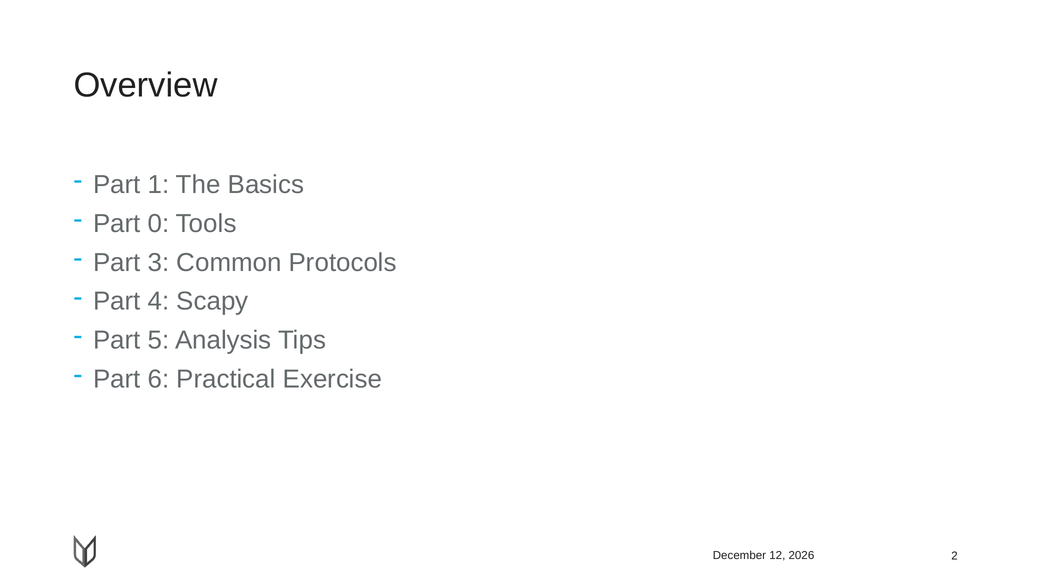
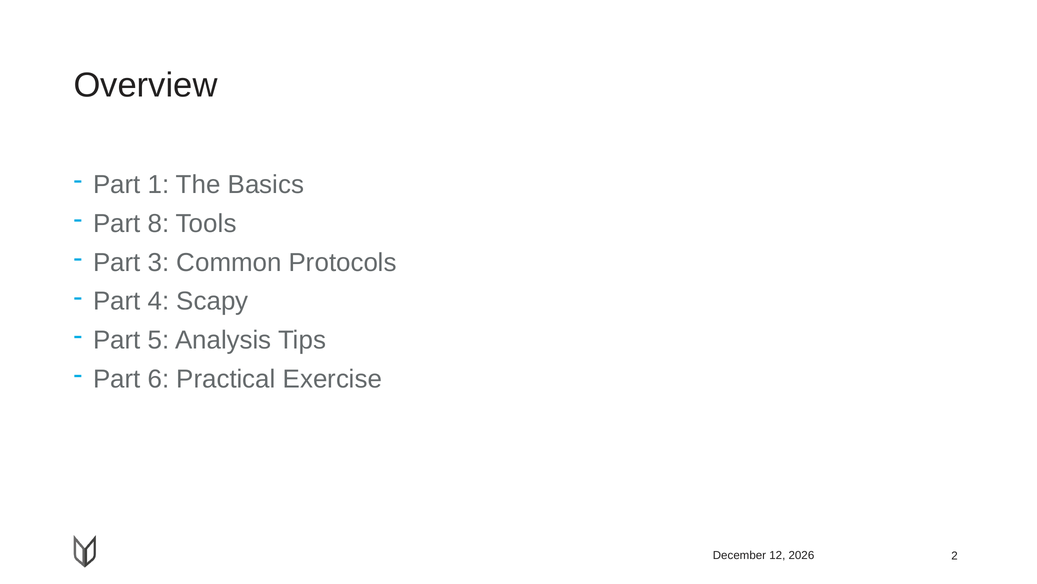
0: 0 -> 8
